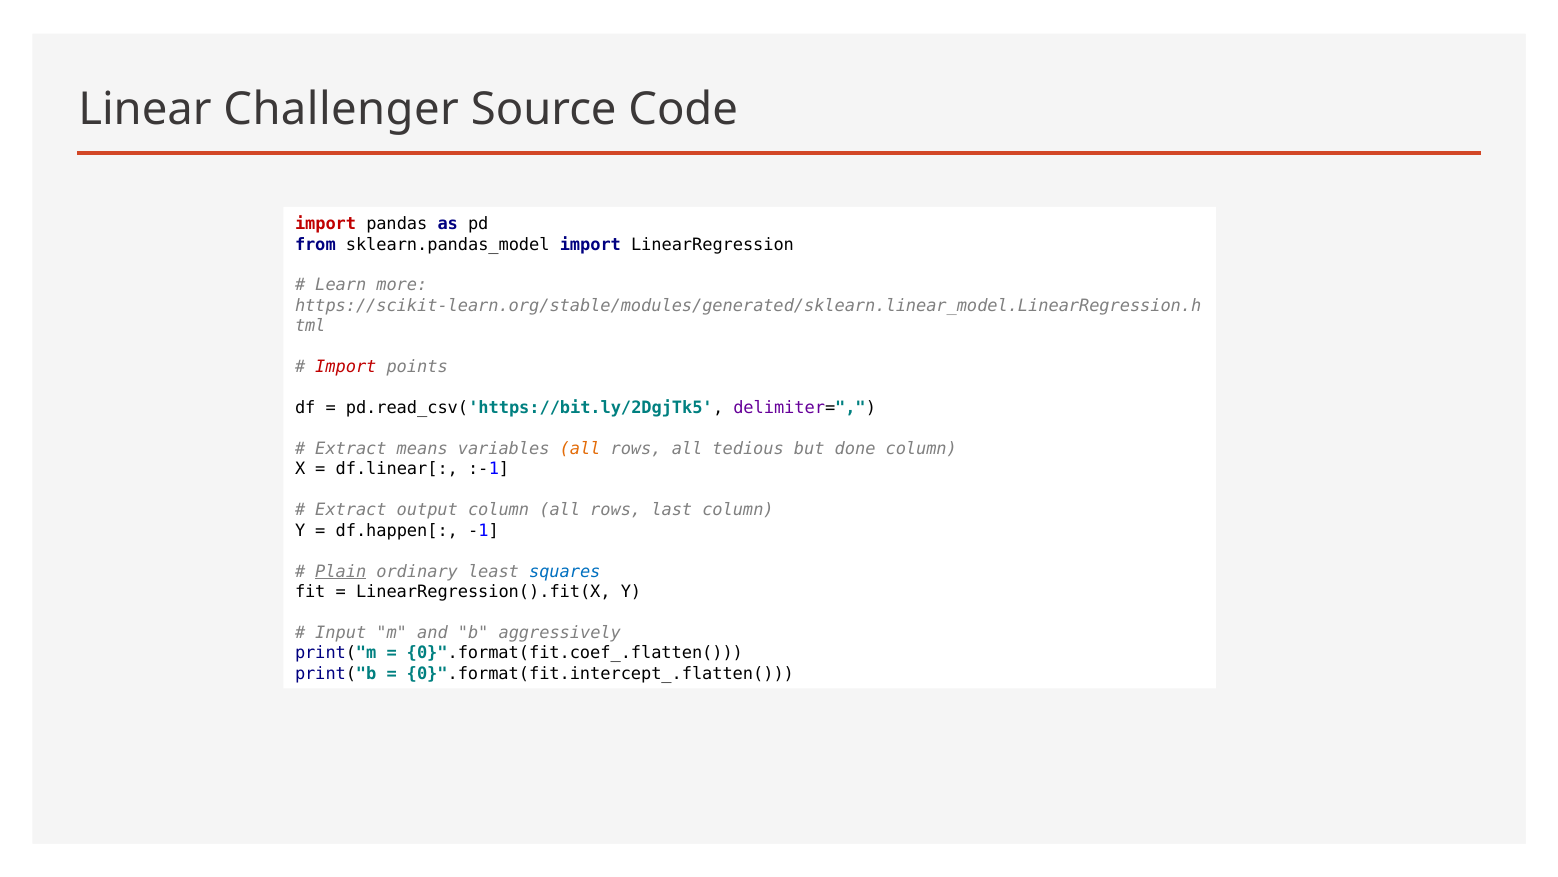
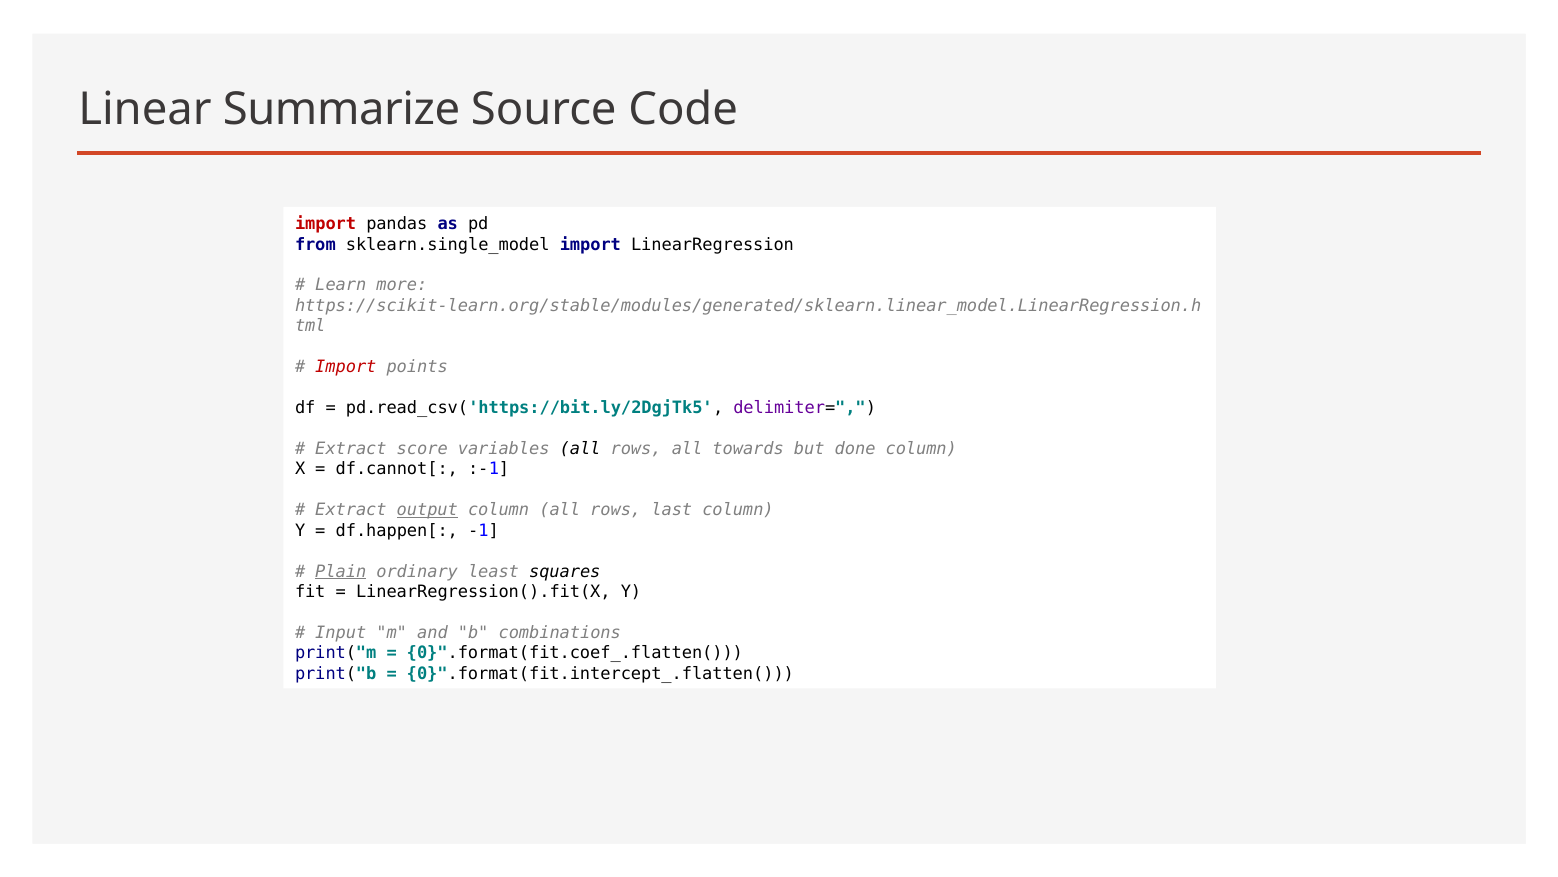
Challenger: Challenger -> Summarize
sklearn.pandas_model: sklearn.pandas_model -> sklearn.single_model
means: means -> score
all at (580, 448) colour: orange -> black
tedious: tedious -> towards
df.linear[: df.linear[ -> df.cannot[
output underline: none -> present
squares colour: blue -> black
aggressively: aggressively -> combinations
